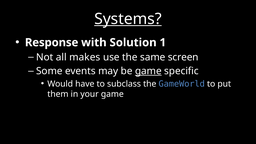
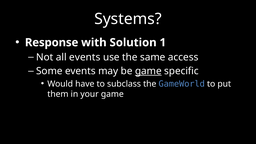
Systems underline: present -> none
all makes: makes -> events
screen: screen -> access
